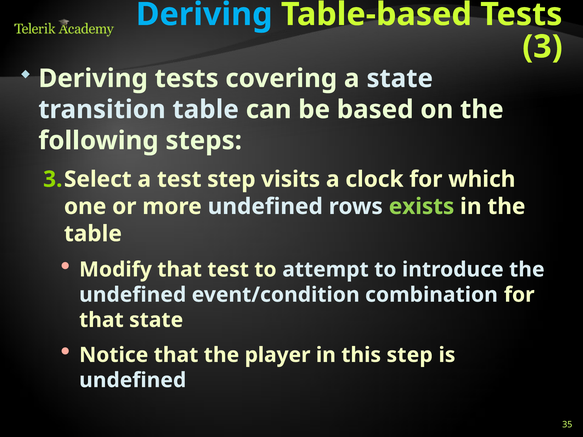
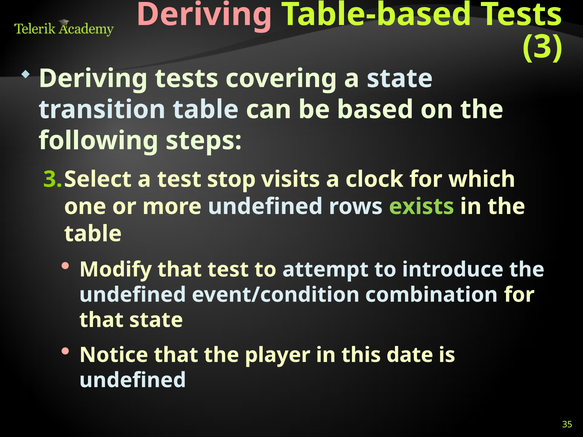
Deriving at (204, 14) colour: light blue -> pink
test step: step -> stop
this step: step -> date
